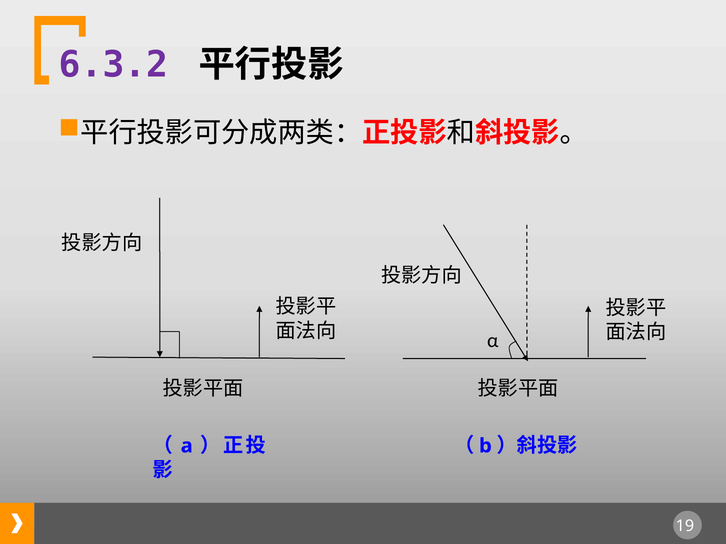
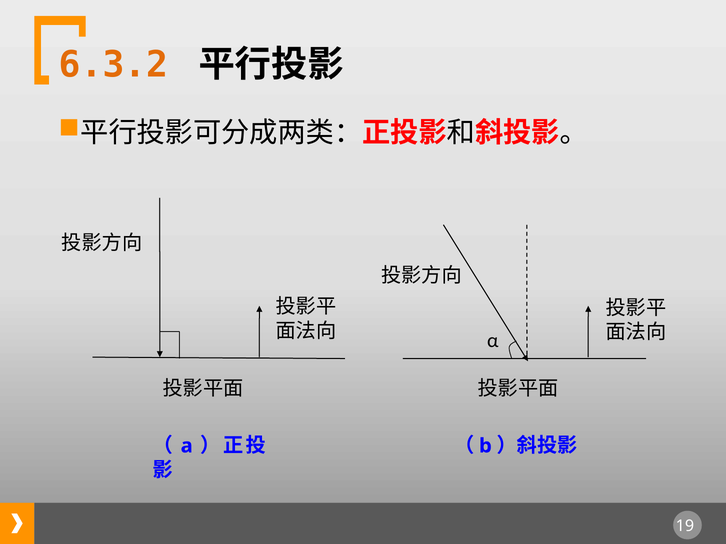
6.3.2 colour: purple -> orange
